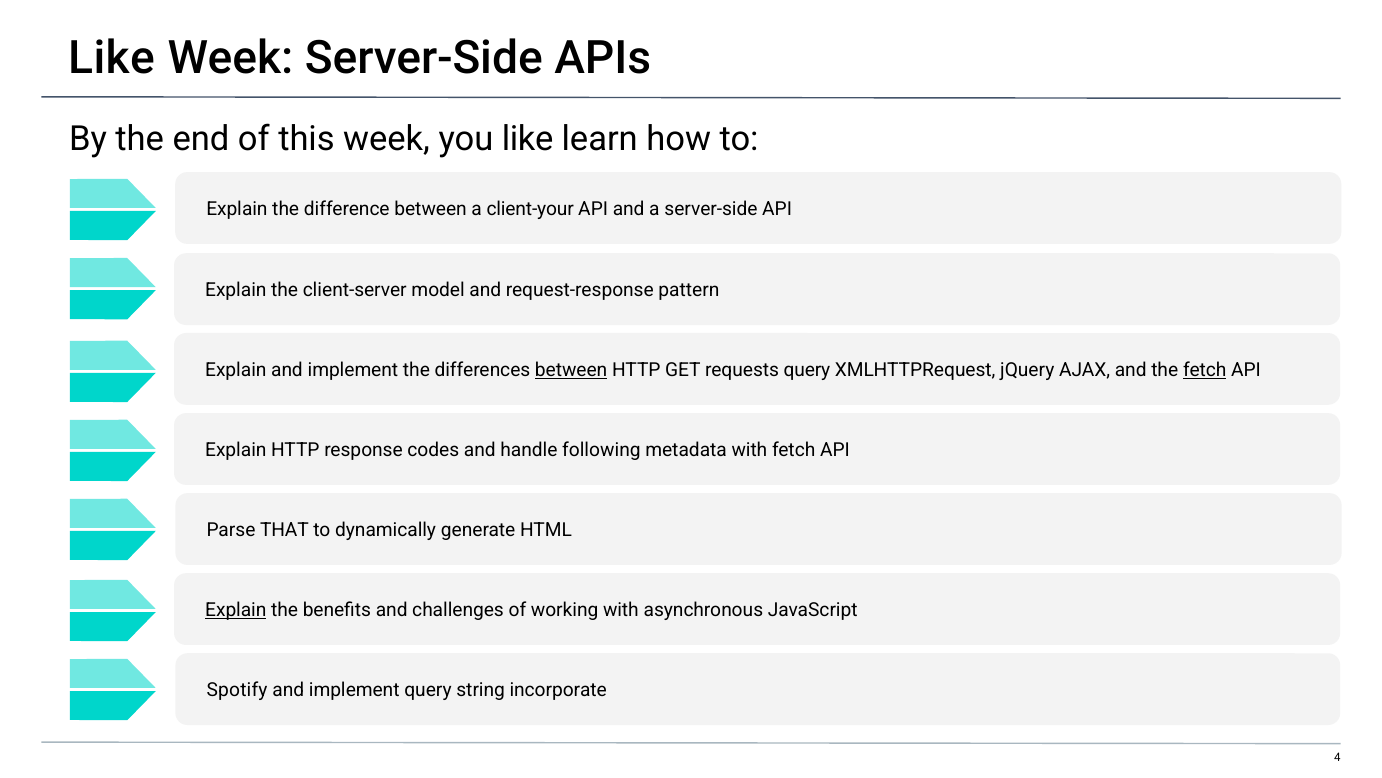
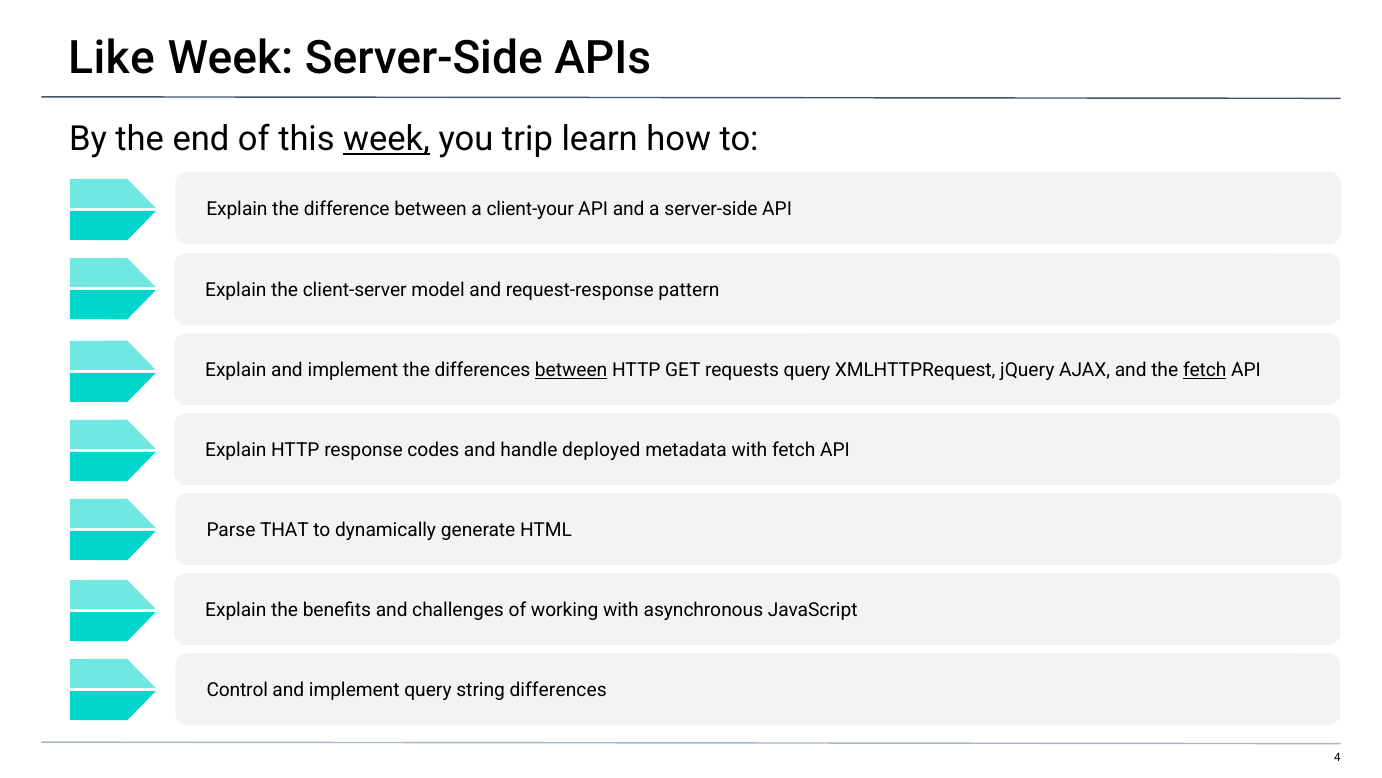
week at (387, 139) underline: none -> present
you like: like -> trip
following: following -> deployed
Explain at (236, 610) underline: present -> none
Spotify: Spotify -> Control
string incorporate: incorporate -> differences
